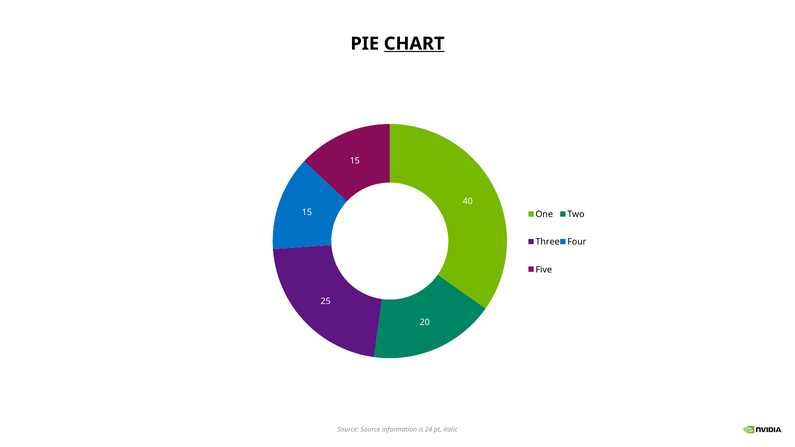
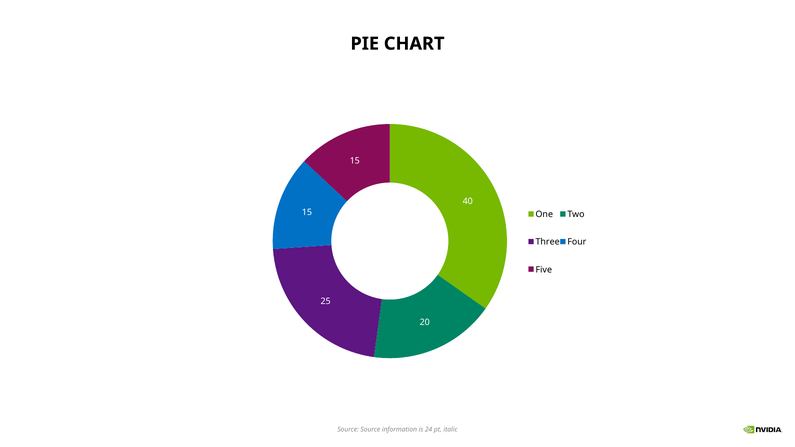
CHART underline: present -> none
